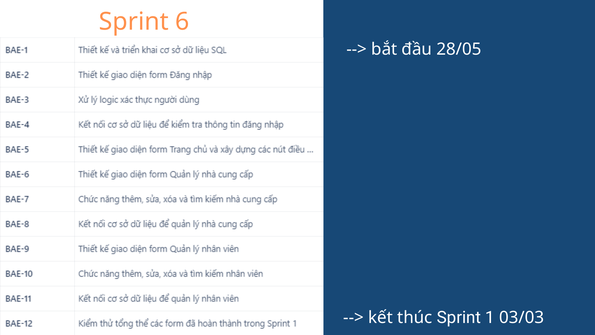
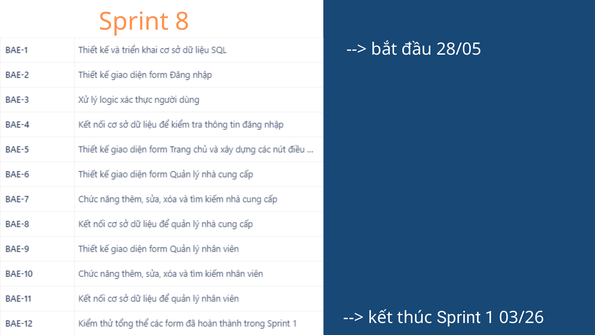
6: 6 -> 8
03/03: 03/03 -> 03/26
